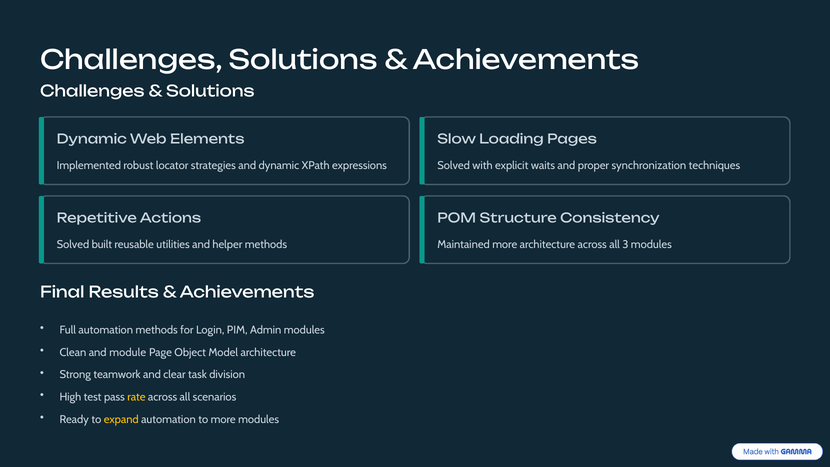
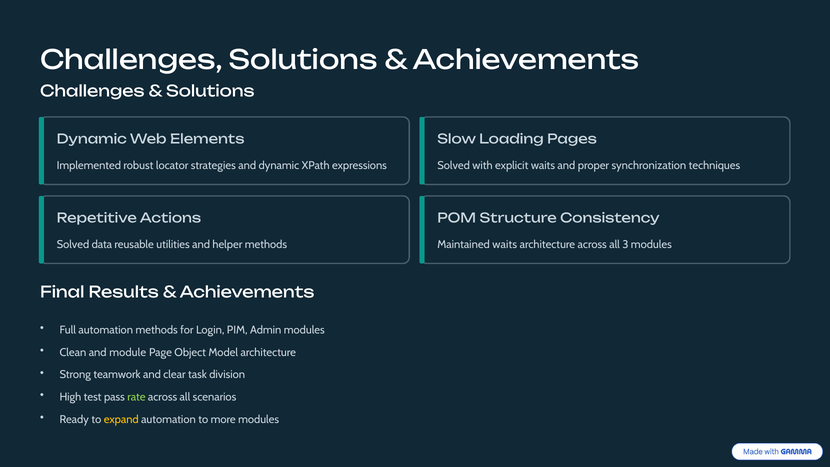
built: built -> data
Maintained more: more -> waits
rate colour: yellow -> light green
